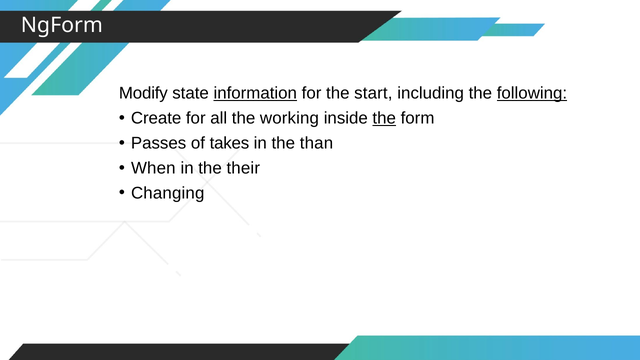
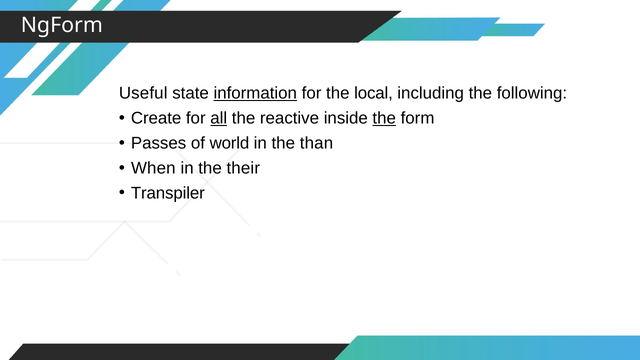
Modify: Modify -> Useful
start: start -> local
following underline: present -> none
all underline: none -> present
working: working -> reactive
takes: takes -> world
Changing: Changing -> Transpiler
